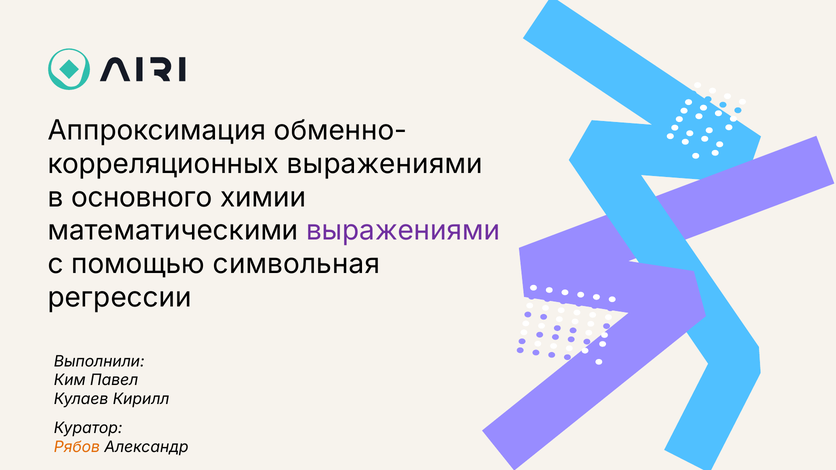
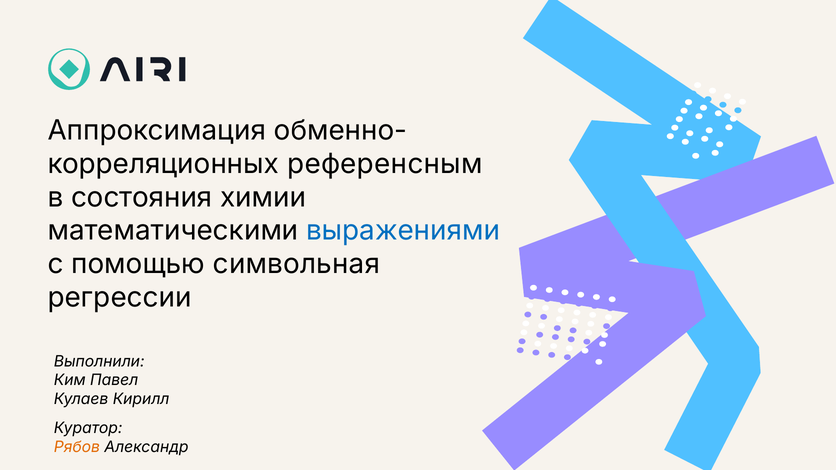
выражениями at (385, 164): выражениями -> референсным
основного: основного -> состояния
выражениями at (403, 231) colour: purple -> blue
